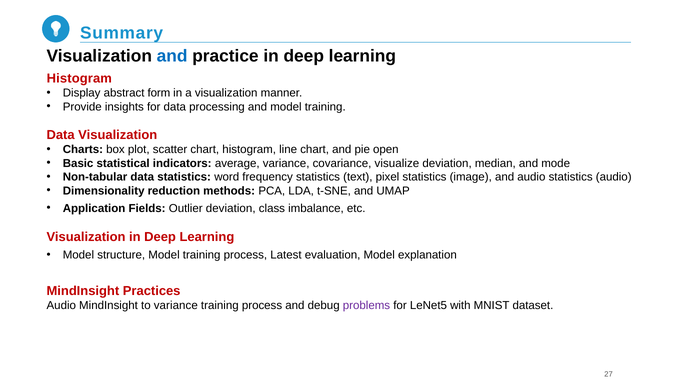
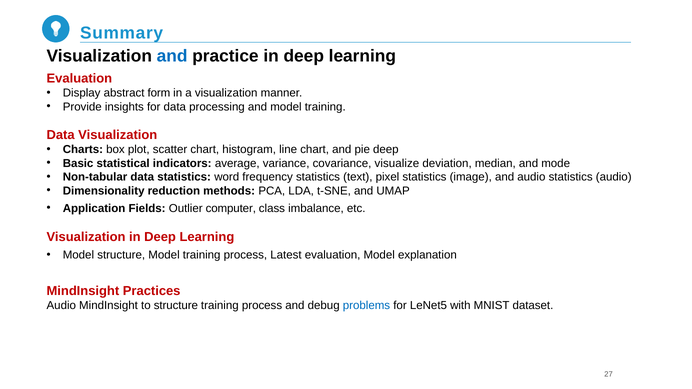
Histogram at (79, 78): Histogram -> Evaluation
pie open: open -> deep
Outlier deviation: deviation -> computer
to variance: variance -> structure
problems colour: purple -> blue
